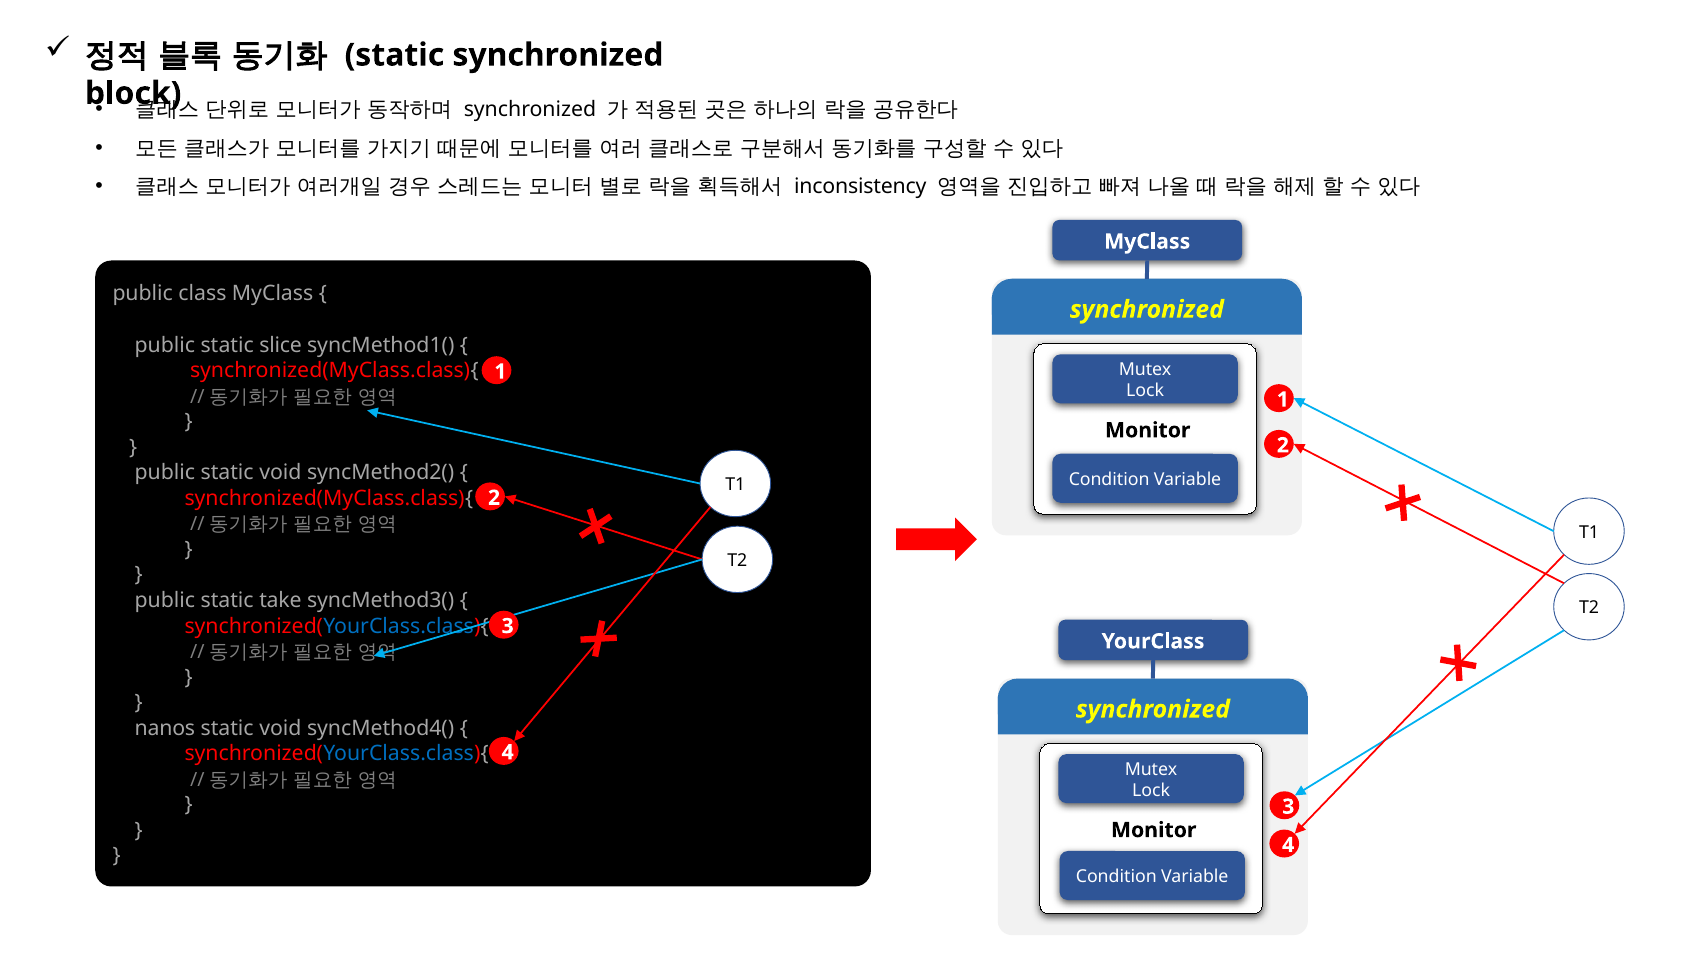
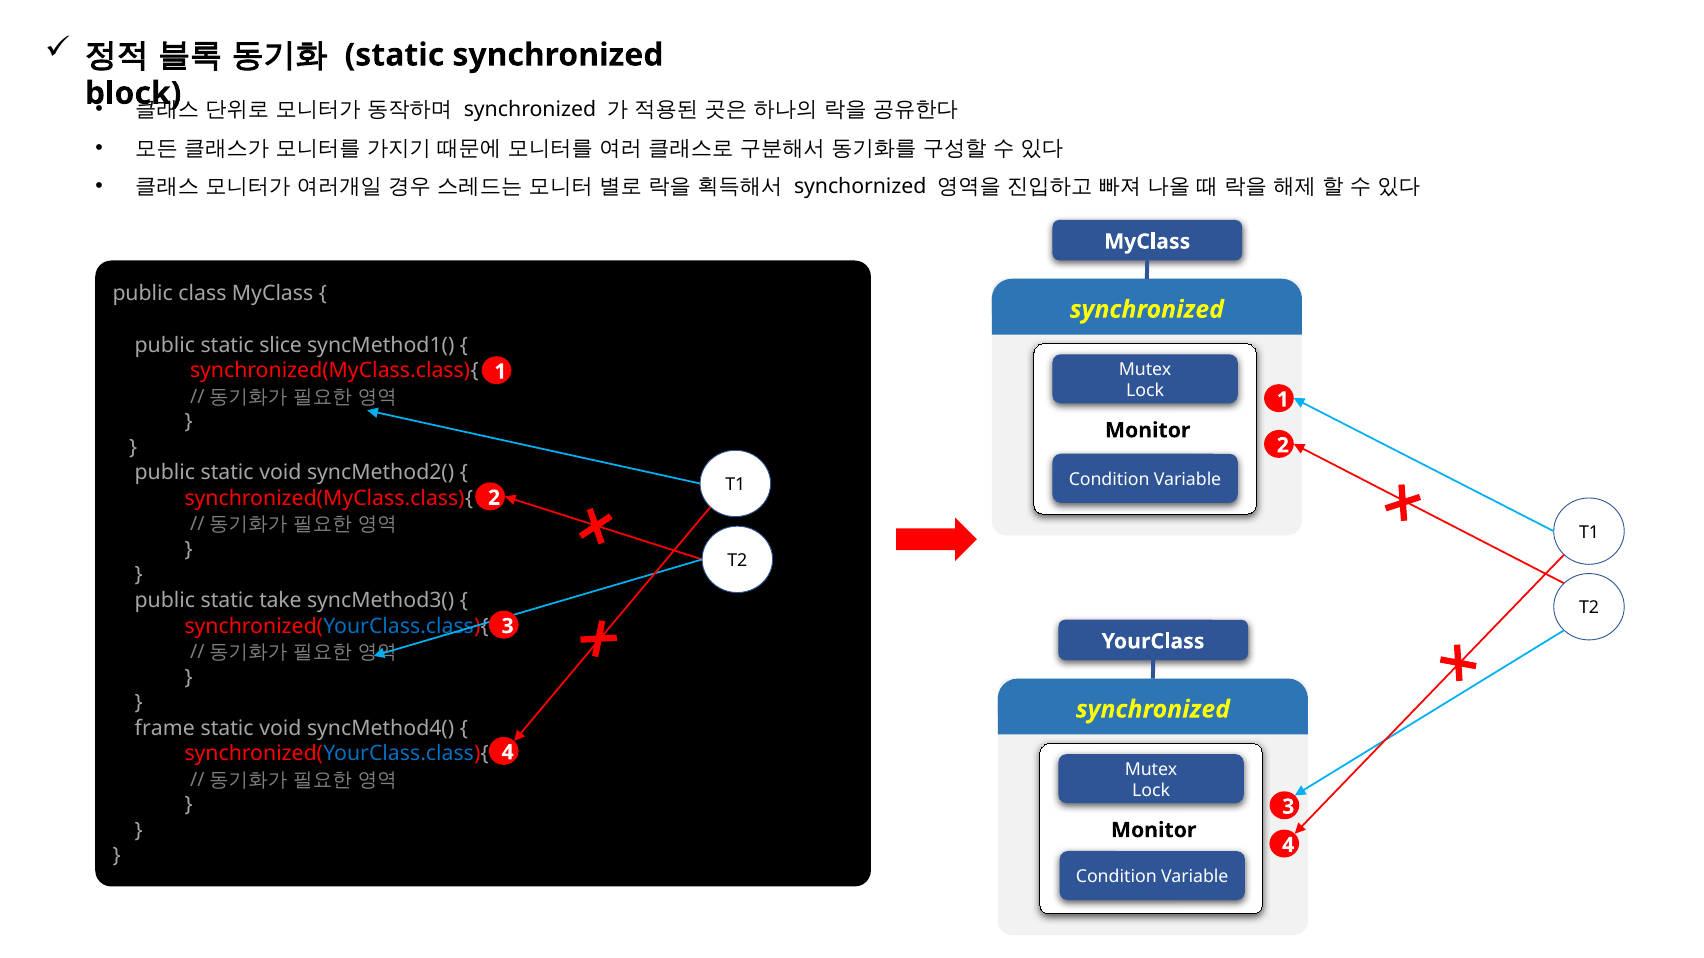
inconsistency: inconsistency -> synchornized
nanos: nanos -> frame
